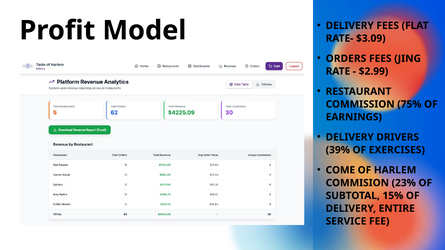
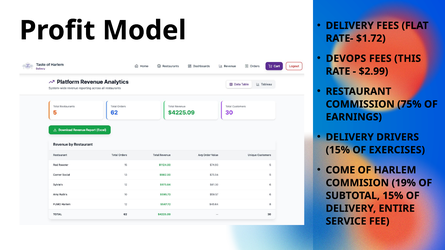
$3.09: $3.09 -> $1.72
ORDERS: ORDERS -> DEVOPS
JING: JING -> THIS
39% at (338, 150): 39% -> 15%
23%: 23% -> 19%
